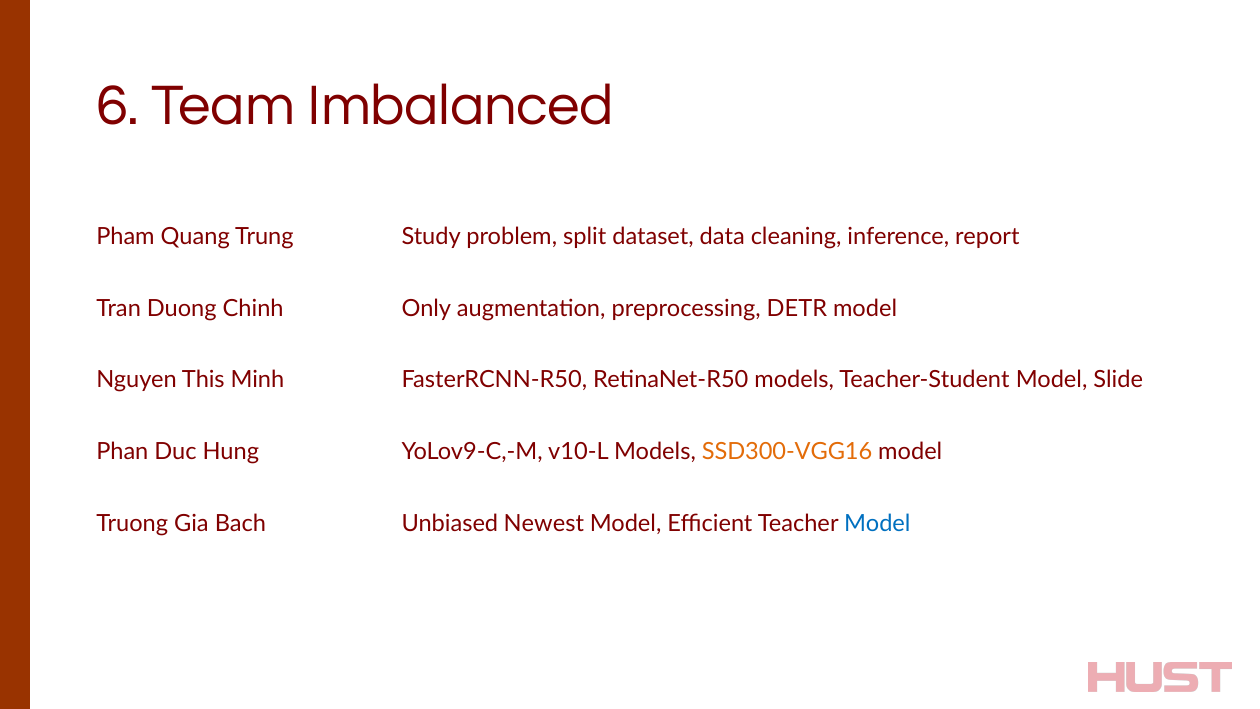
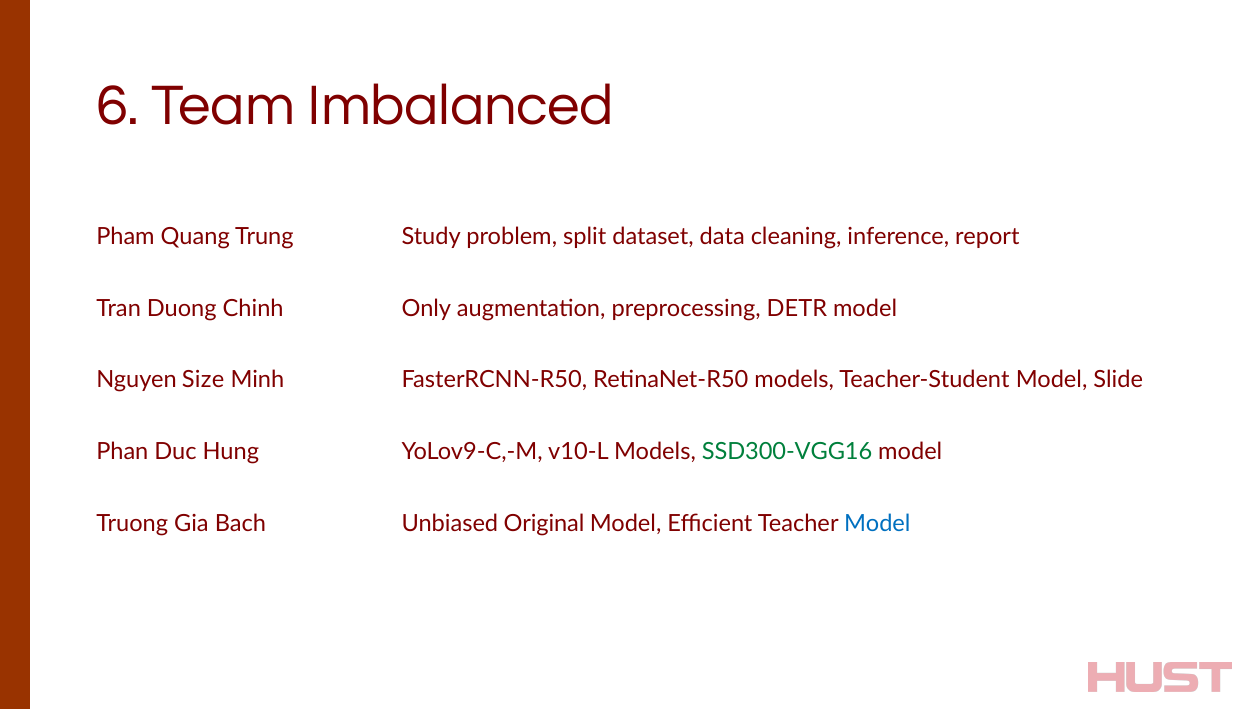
This: This -> Size
SSD300-VGG16 colour: orange -> green
Newest: Newest -> Original
